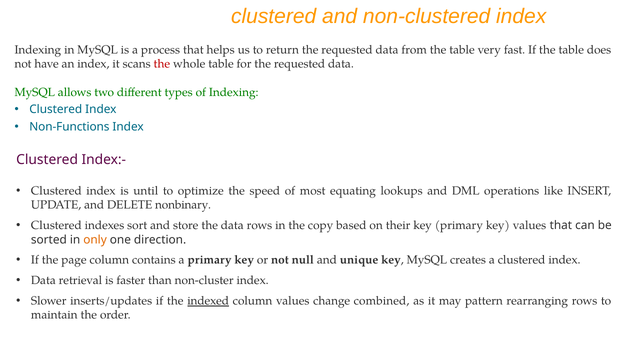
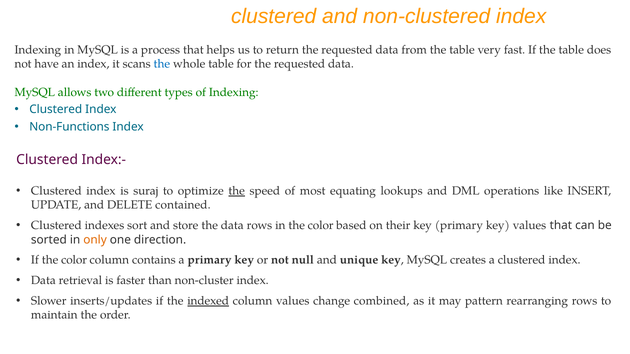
the at (162, 64) colour: red -> blue
until: until -> suraj
the at (237, 191) underline: none -> present
nonbinary: nonbinary -> contained
in the copy: copy -> color
If the page: page -> color
